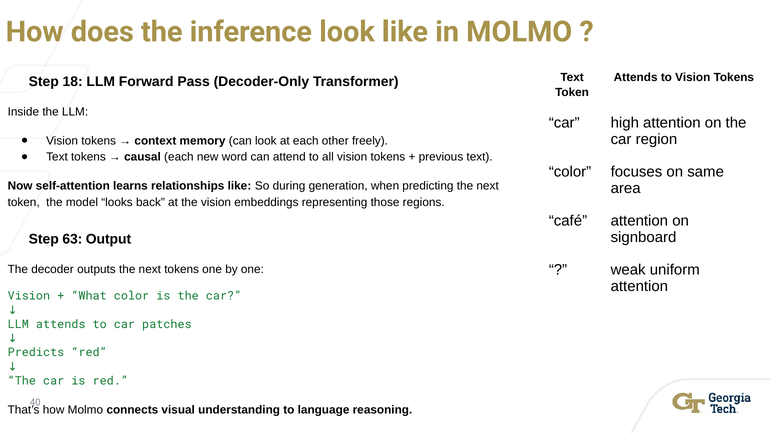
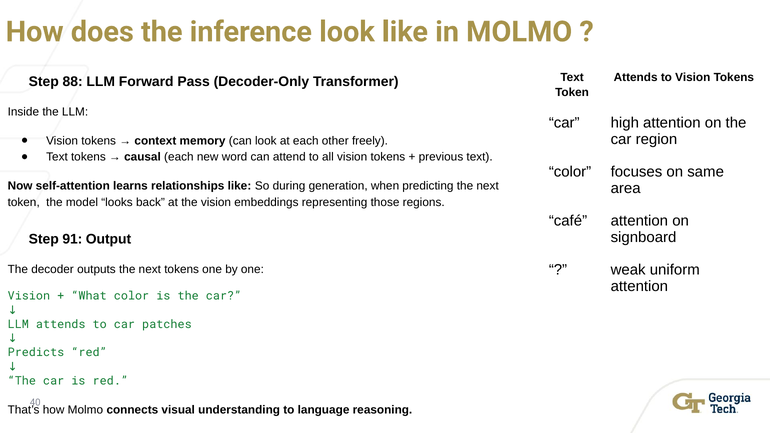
18: 18 -> 88
63: 63 -> 91
